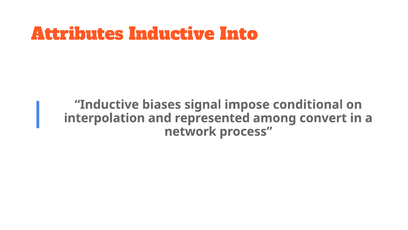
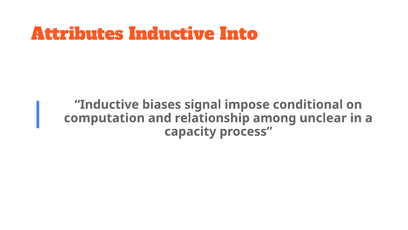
interpolation: interpolation -> computation
represented: represented -> relationship
convert: convert -> unclear
network: network -> capacity
